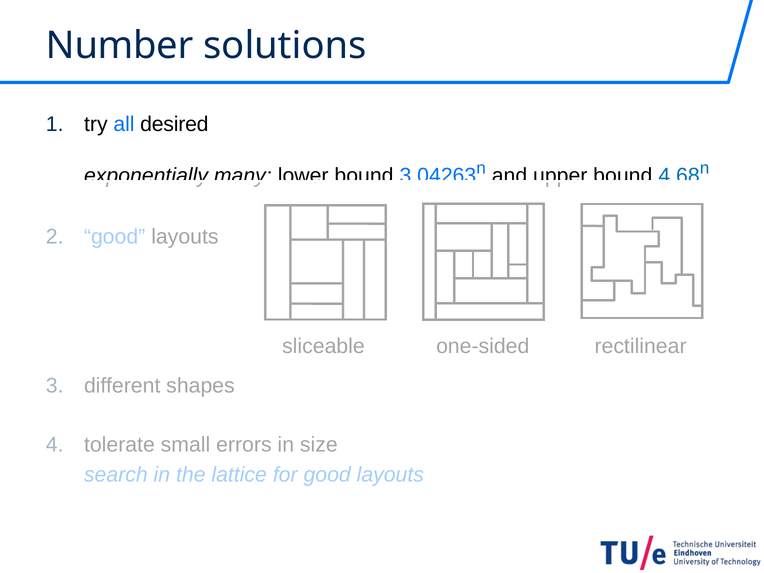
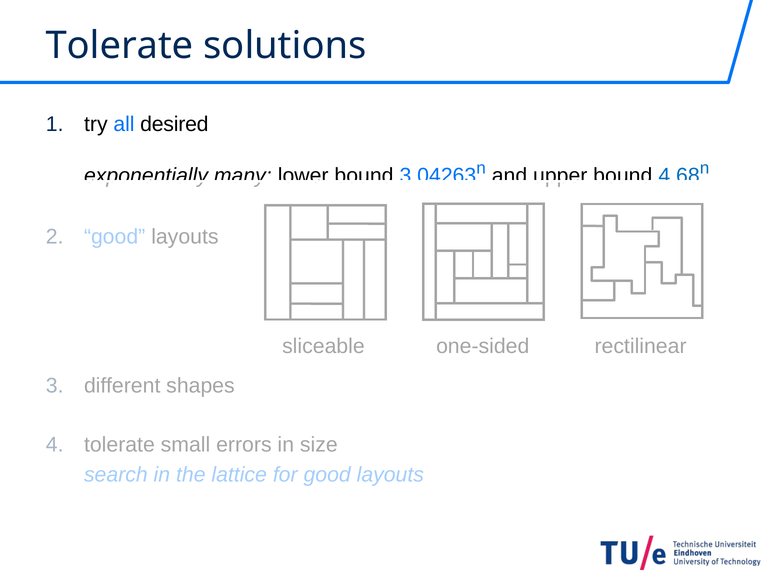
Number at (120, 46): Number -> Tolerate
